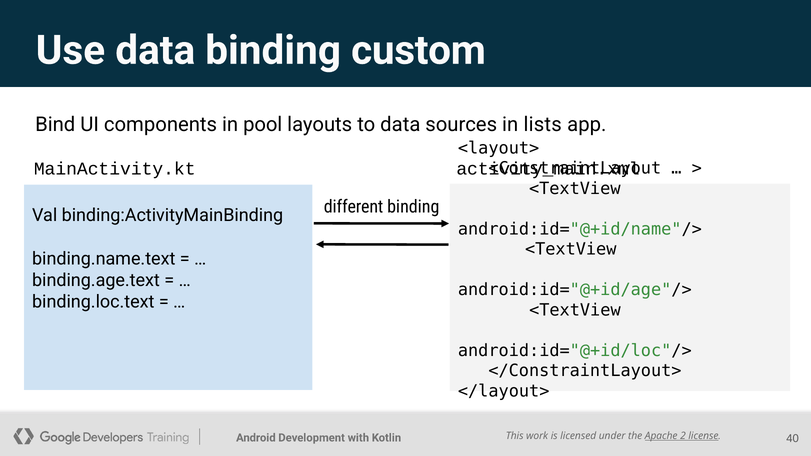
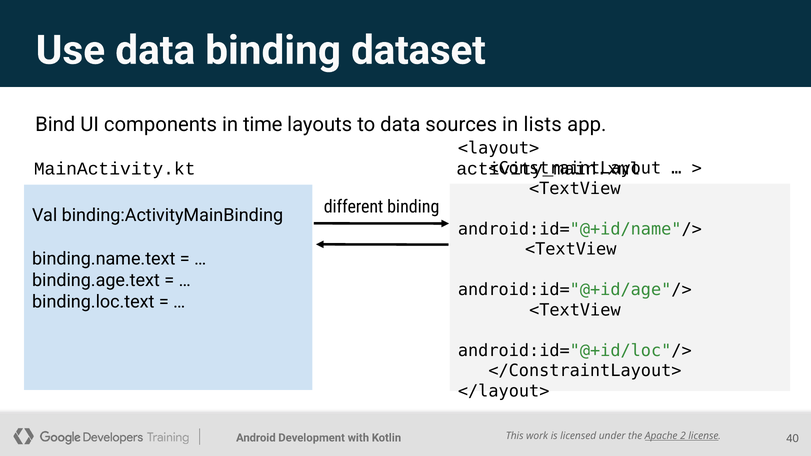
custom: custom -> dataset
pool: pool -> time
